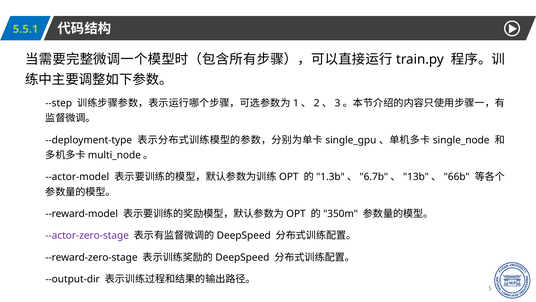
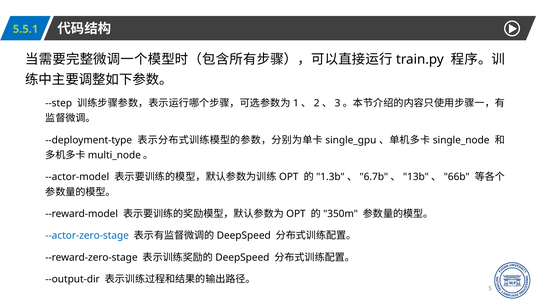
--actor-zero-stage colour: purple -> blue
